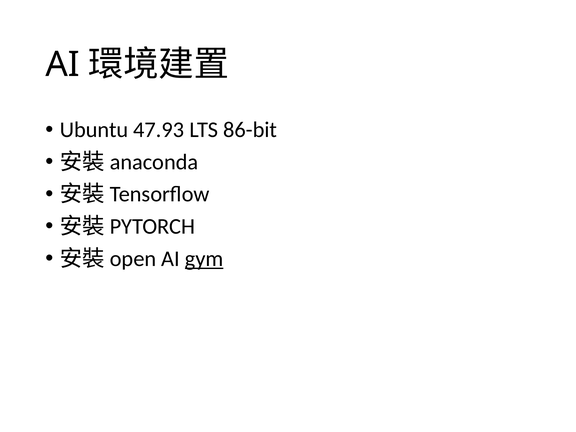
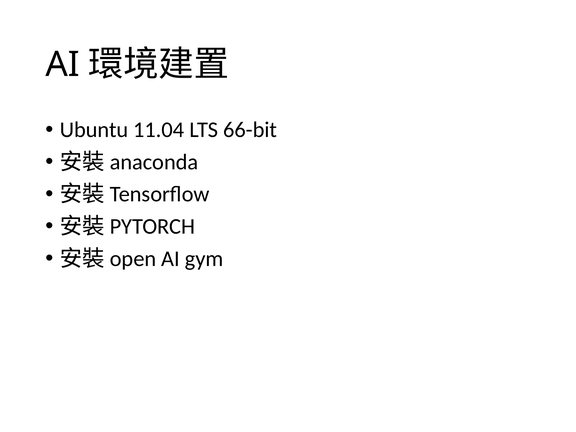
47.93: 47.93 -> 11.04
86-bit: 86-bit -> 66-bit
gym underline: present -> none
